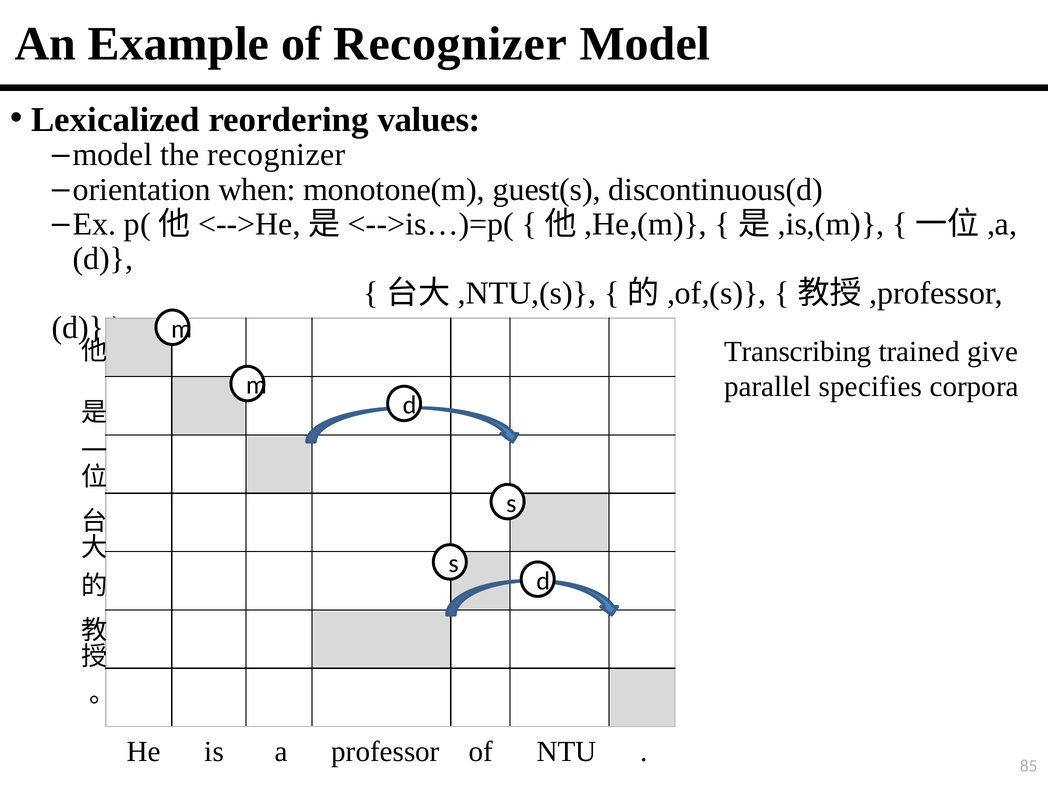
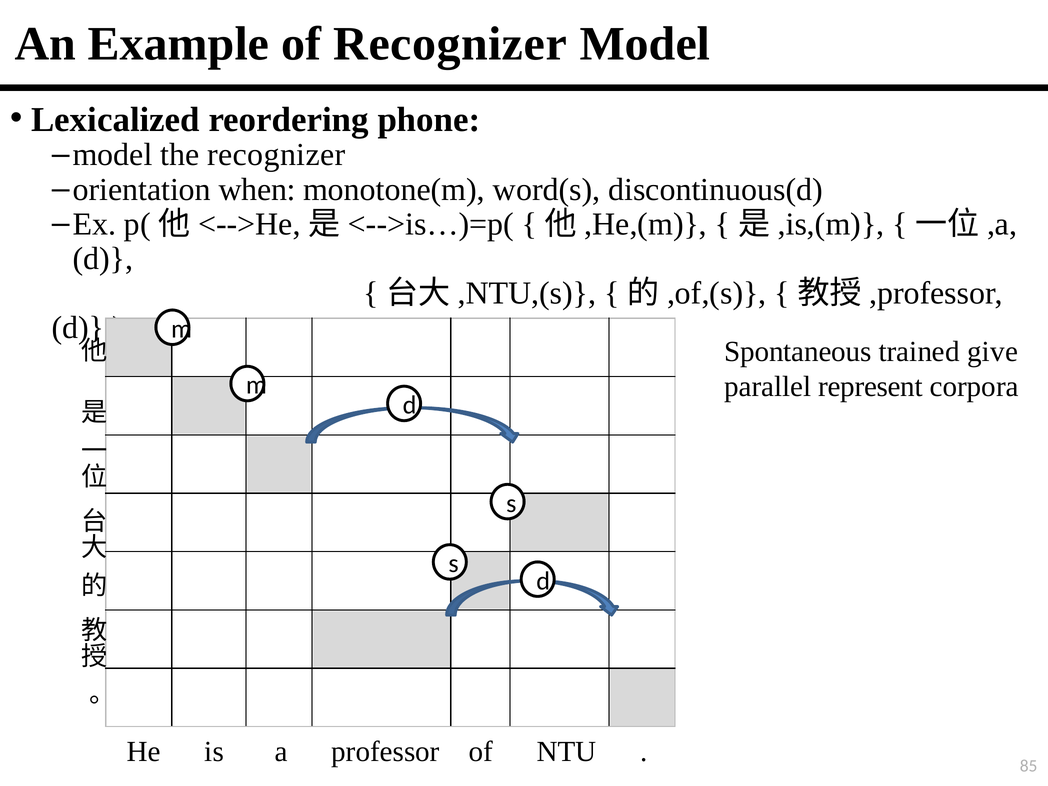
values: values -> phone
guest(s: guest(s -> word(s
Transcribing: Transcribing -> Spontaneous
specifies: specifies -> represent
